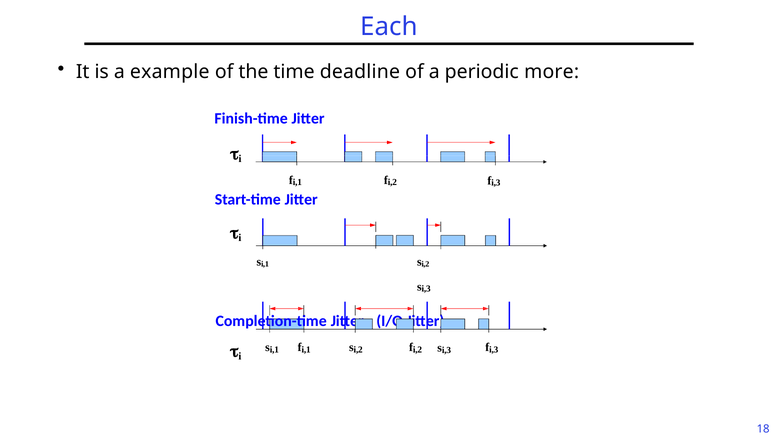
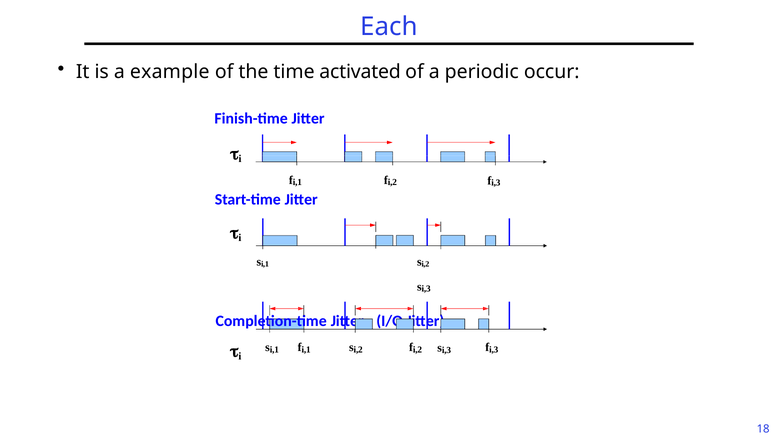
deadline: deadline -> activated
more: more -> occur
